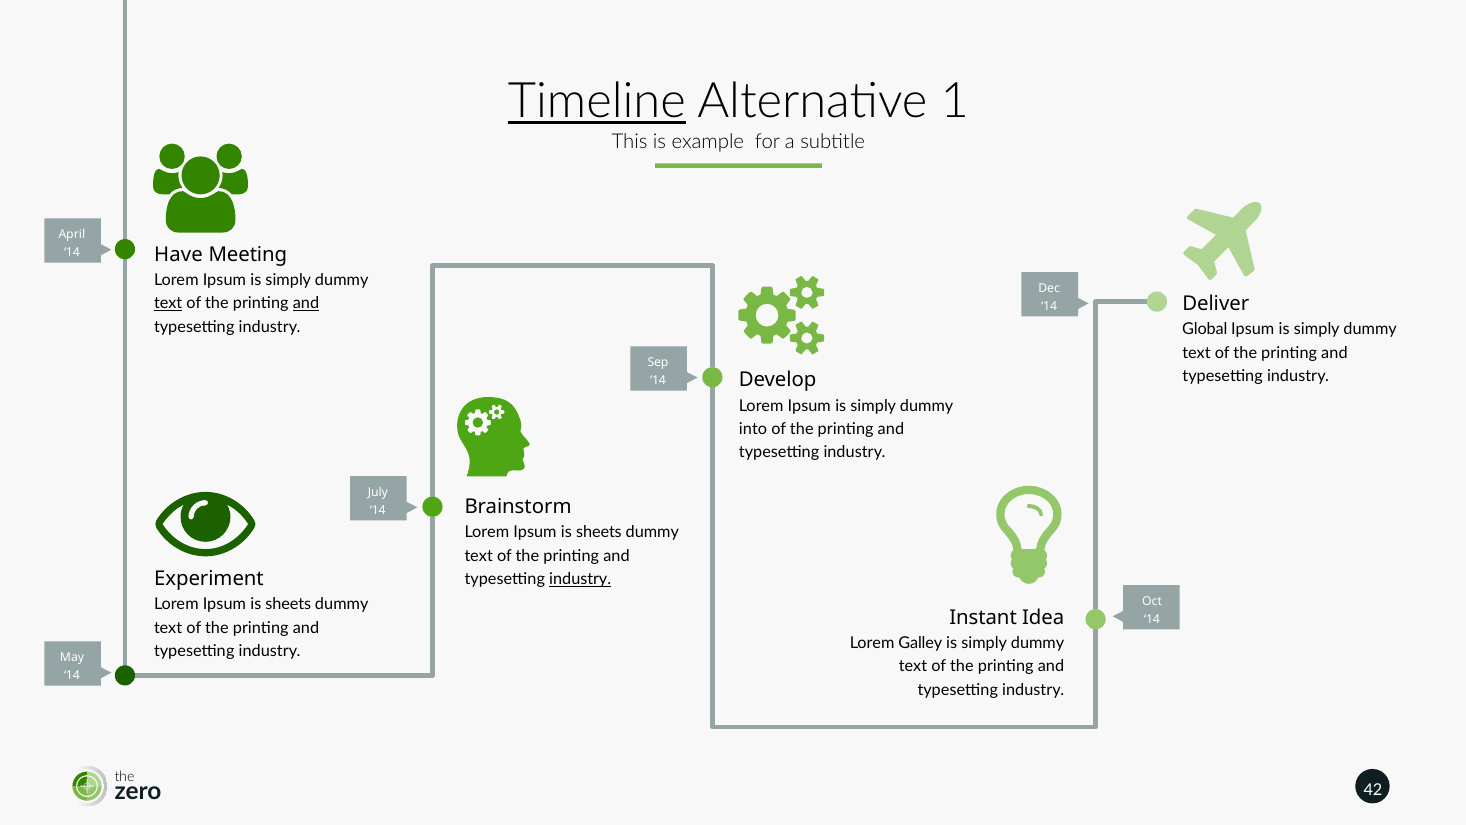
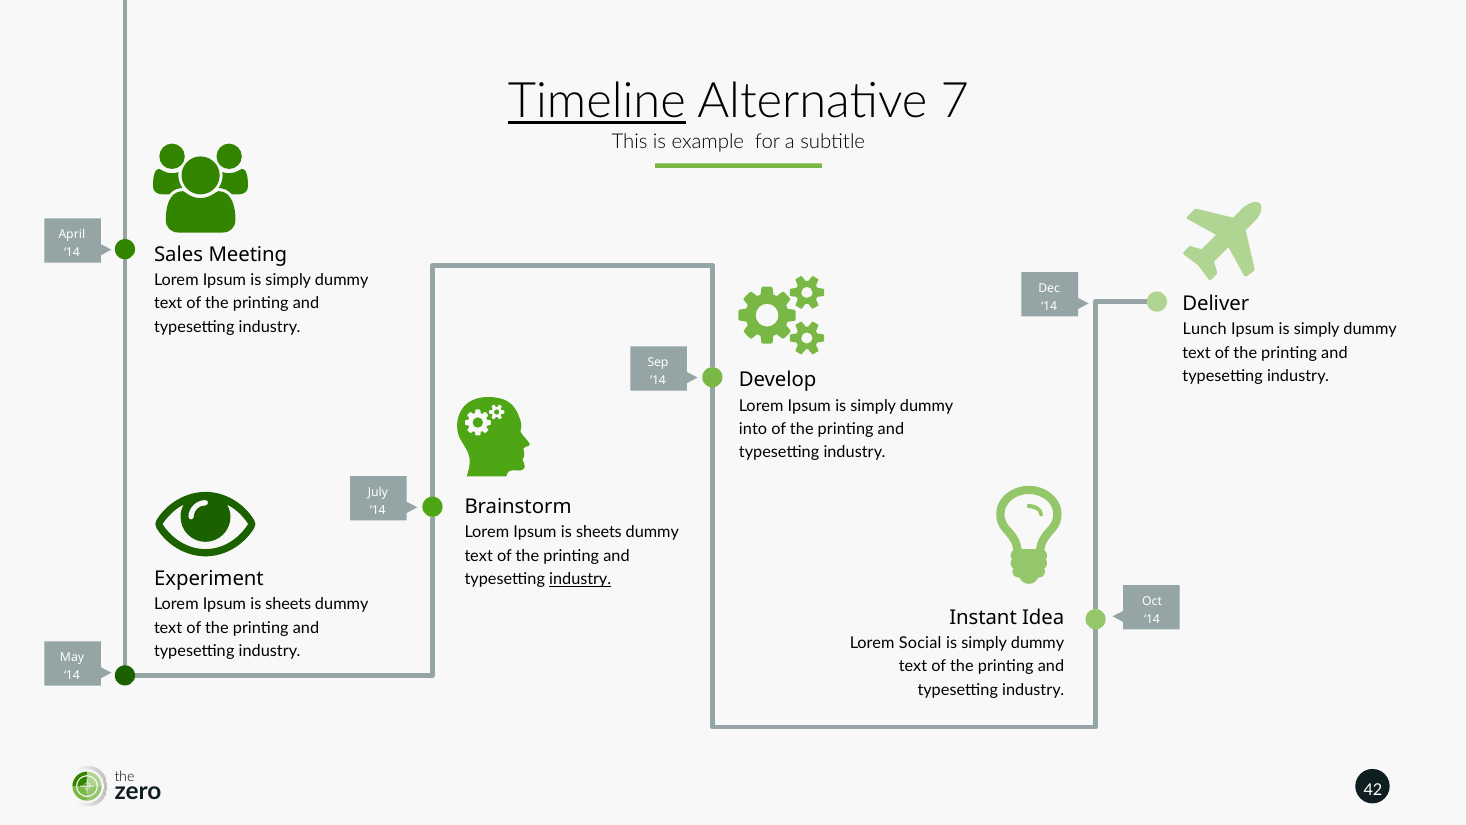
1: 1 -> 7
Have: Have -> Sales
text at (168, 303) underline: present -> none
and at (306, 303) underline: present -> none
Global: Global -> Lunch
Galley: Galley -> Social
